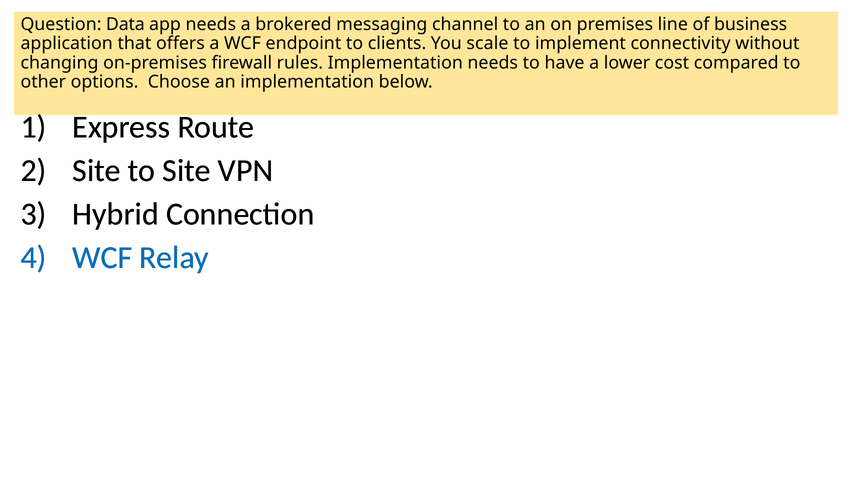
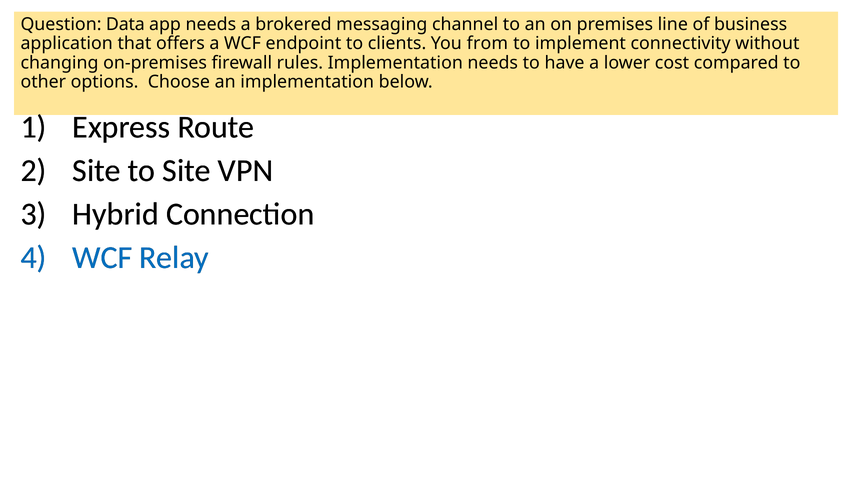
scale: scale -> from
